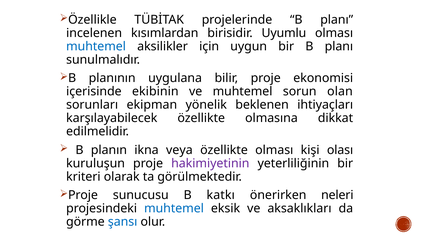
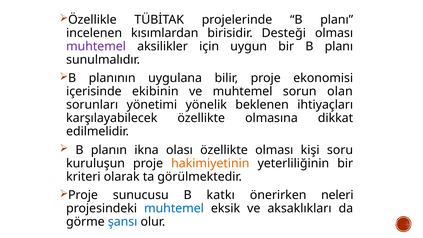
Uyumlu: Uyumlu -> Desteği
muhtemel at (96, 46) colour: blue -> purple
ekipman: ekipman -> yönetimi
veya: veya -> olası
olası: olası -> soru
hakimiyetinin colour: purple -> orange
